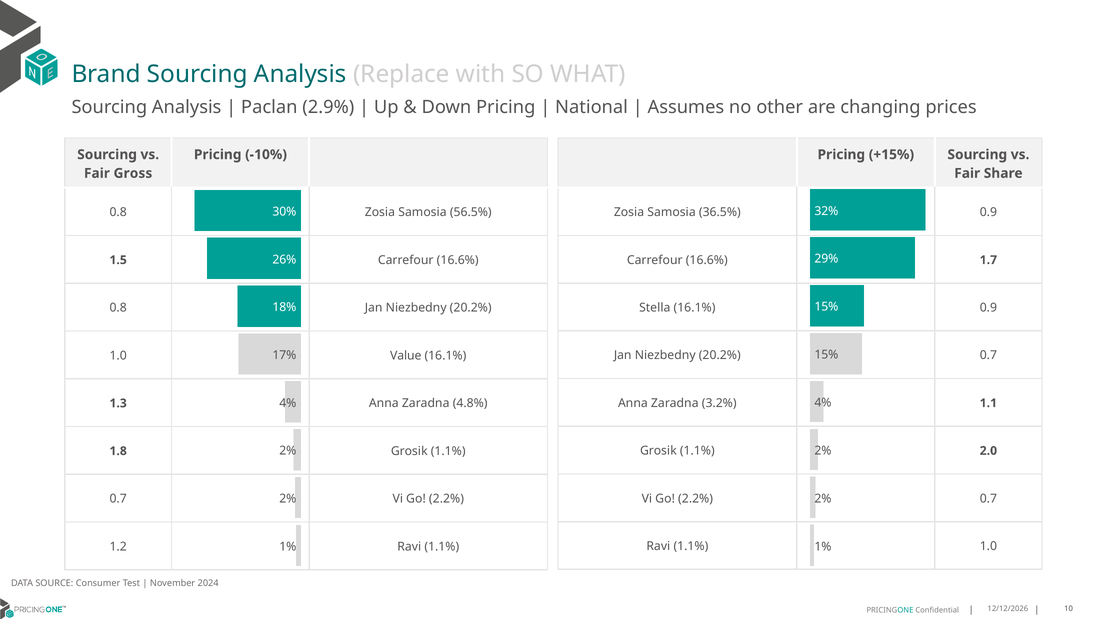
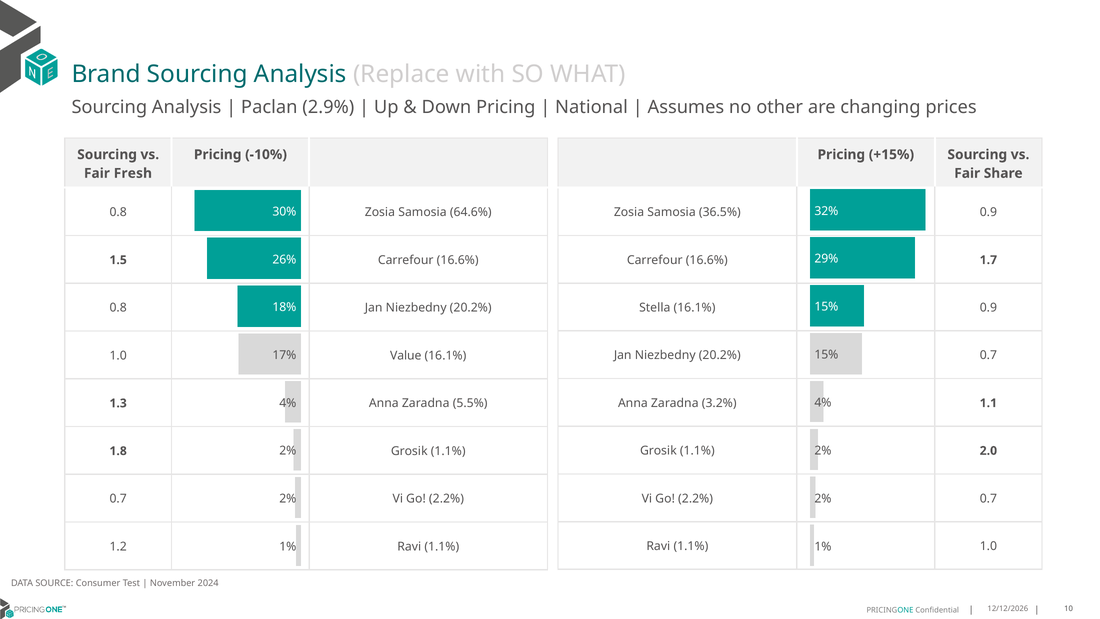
Gross: Gross -> Fresh
56.5%: 56.5% -> 64.6%
4.8%: 4.8% -> 5.5%
